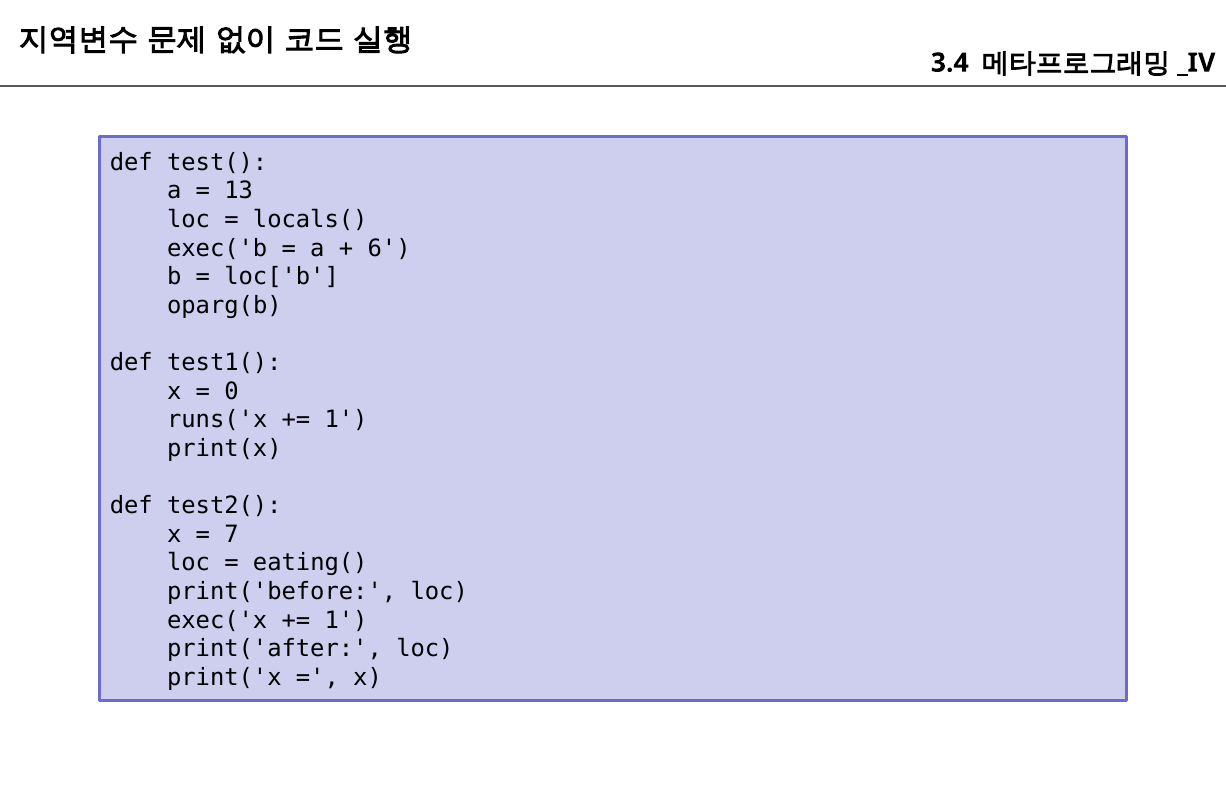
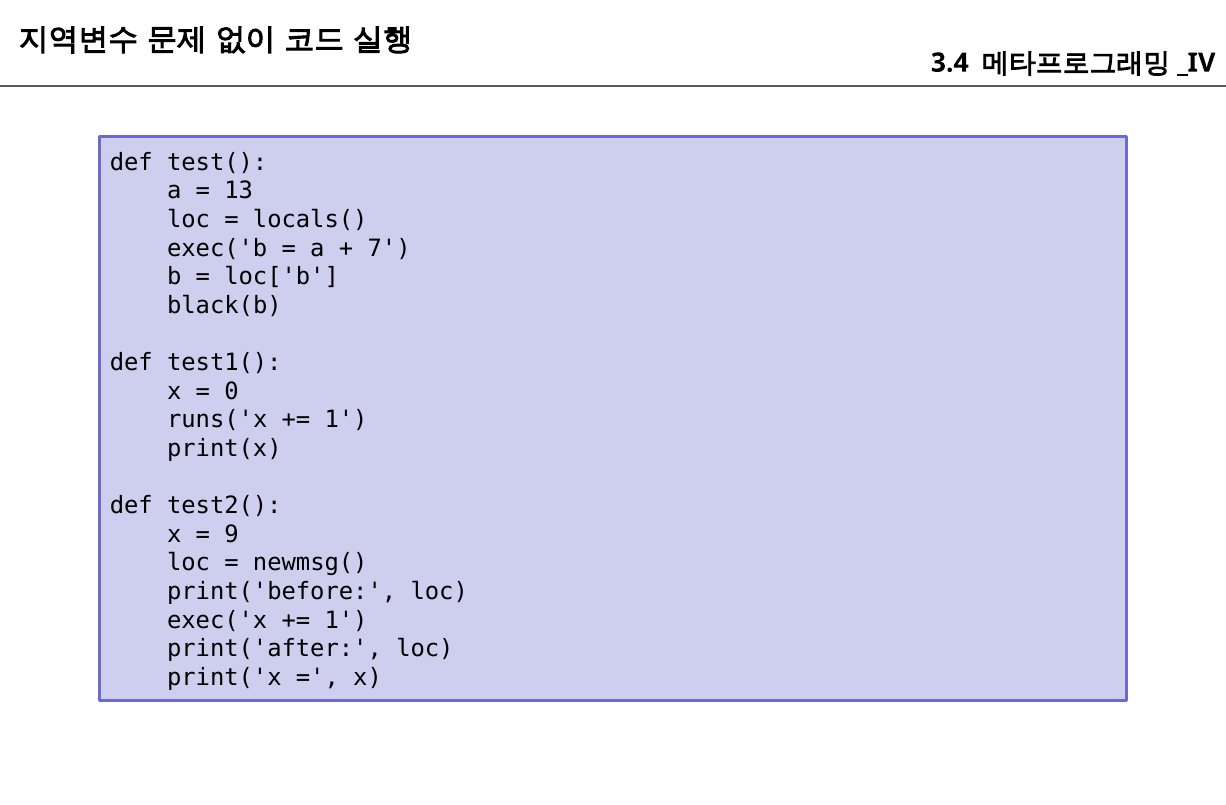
6: 6 -> 7
oparg(b: oparg(b -> black(b
7: 7 -> 9
eating(: eating( -> newmsg(
